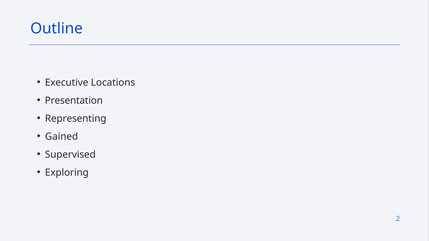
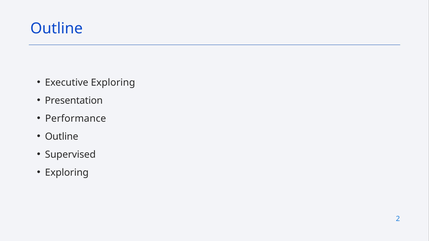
Executive Locations: Locations -> Exploring
Representing: Representing -> Performance
Gained at (62, 137): Gained -> Outline
